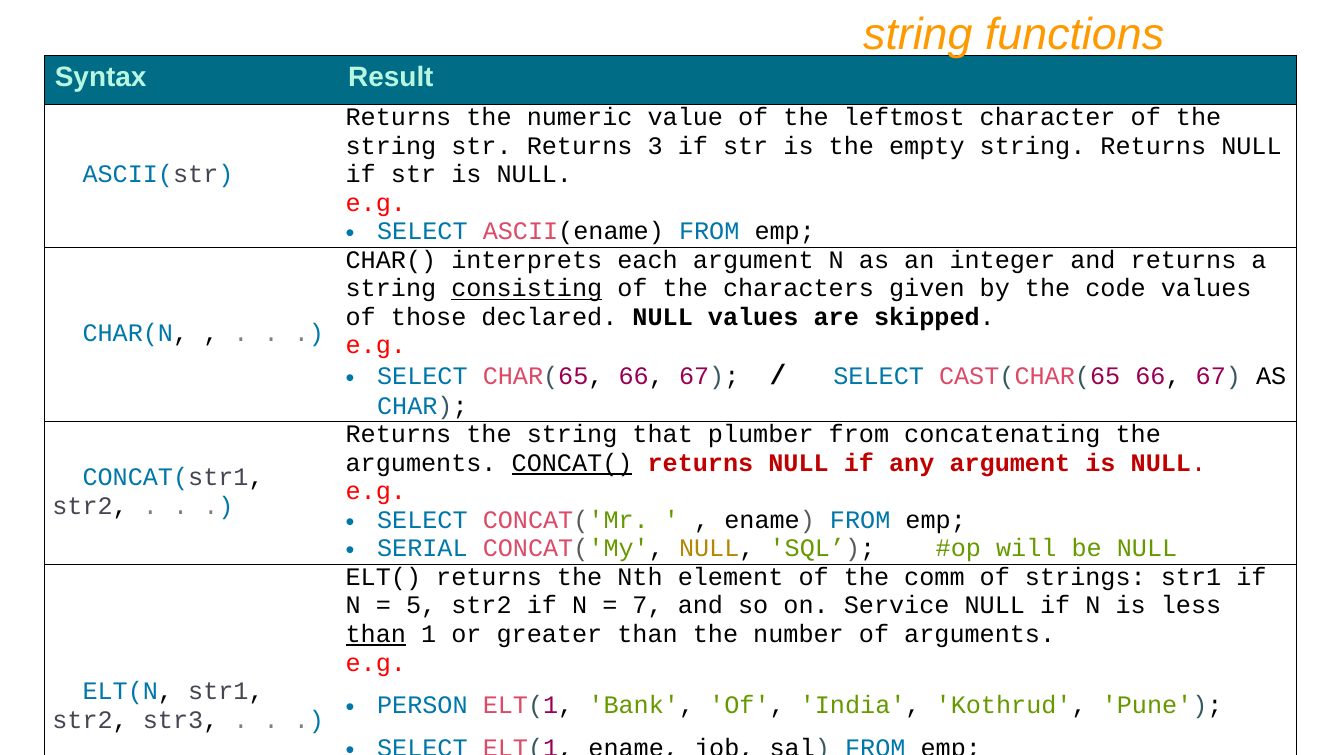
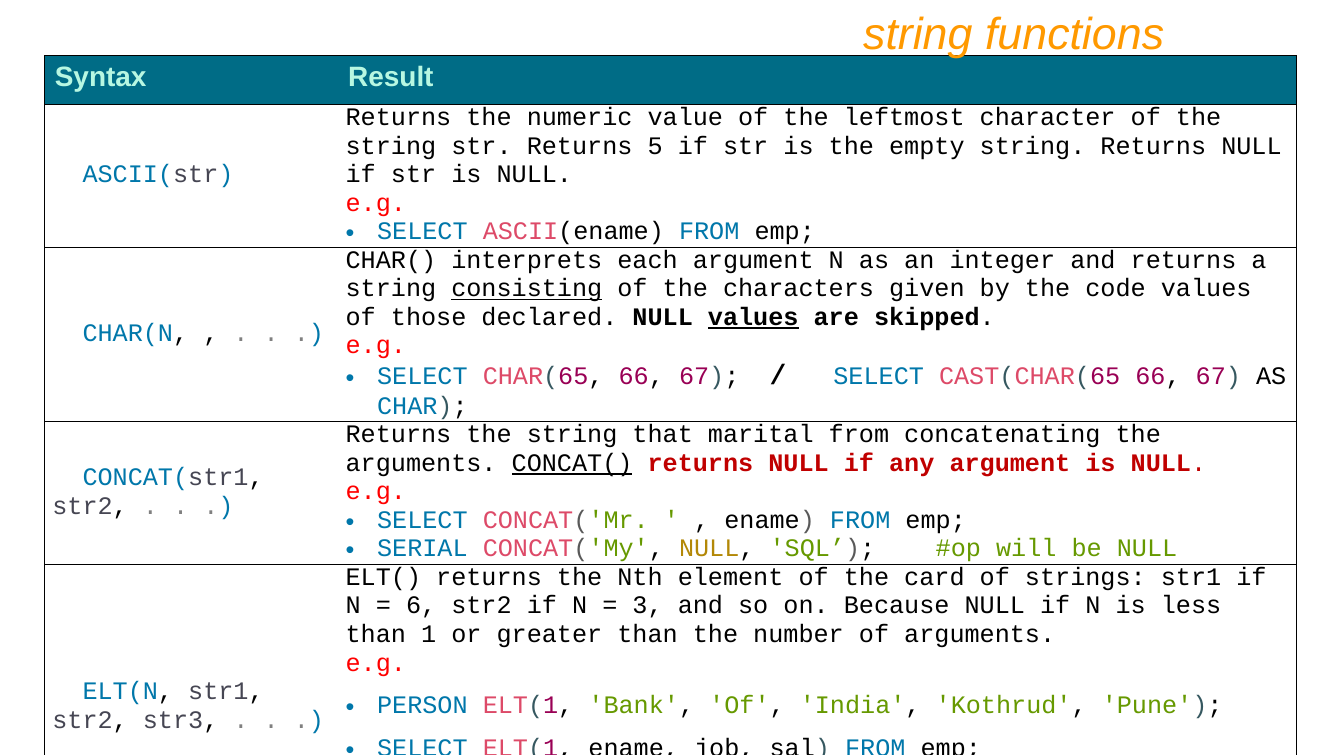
3: 3 -> 5
values at (753, 317) underline: none -> present
plumber: plumber -> marital
comm: comm -> card
5: 5 -> 6
7: 7 -> 3
Service: Service -> Because
than at (376, 634) underline: present -> none
